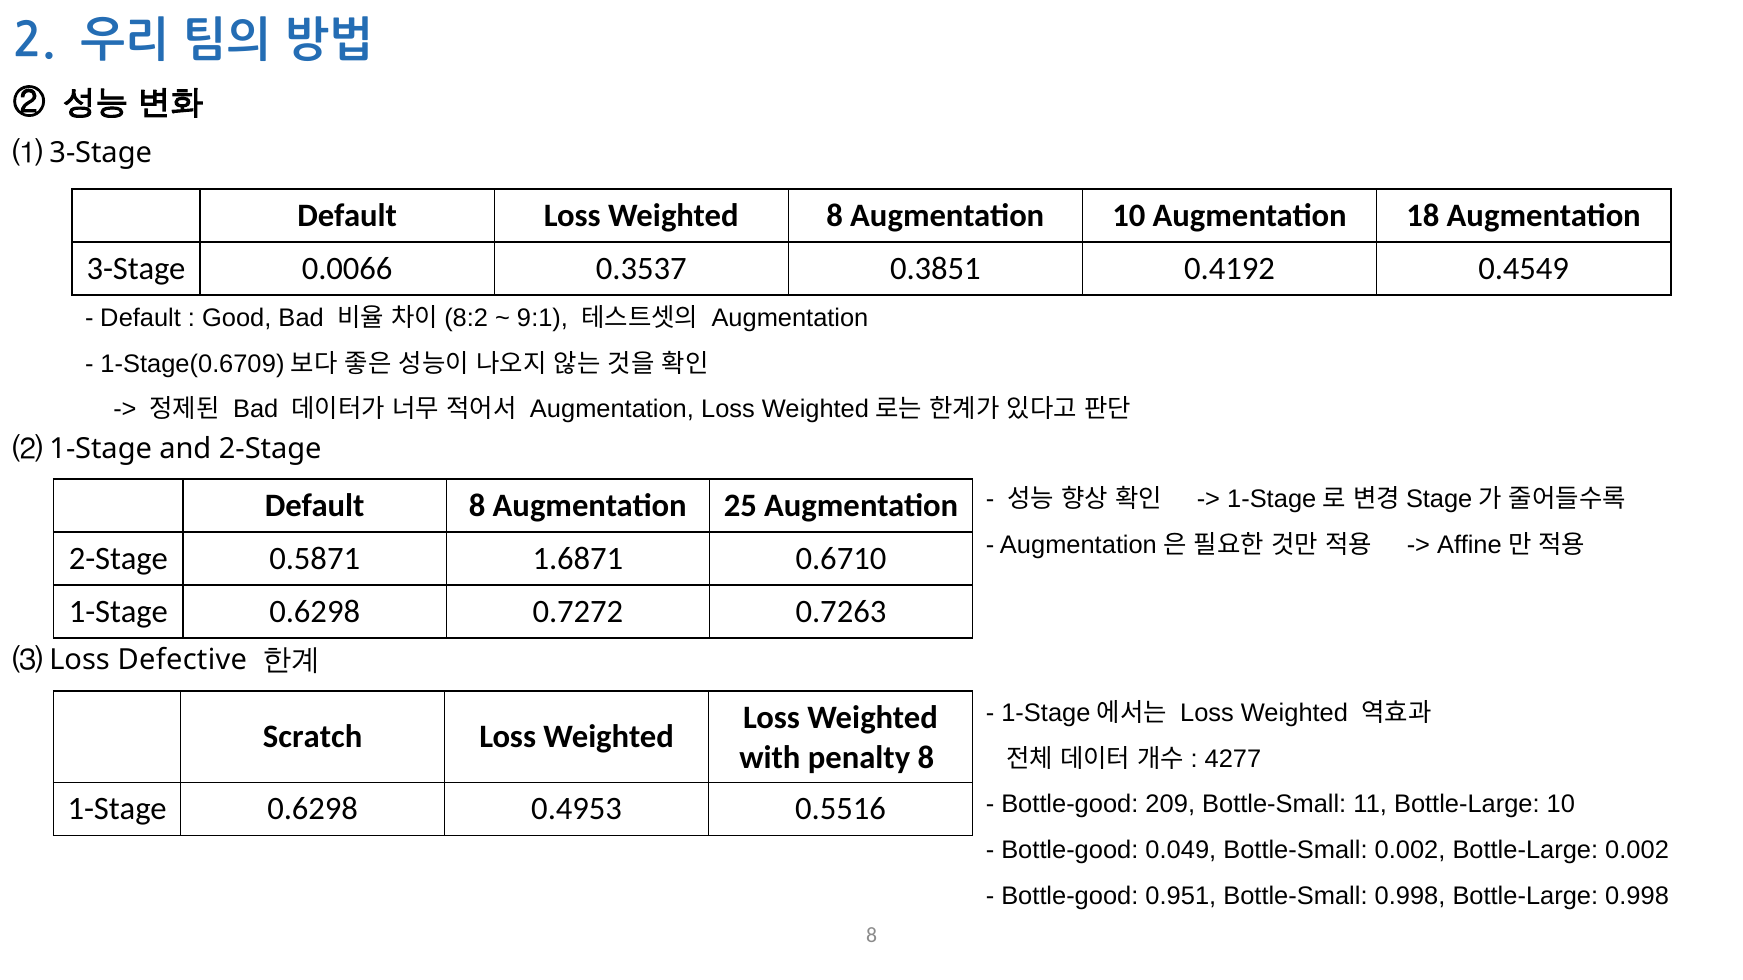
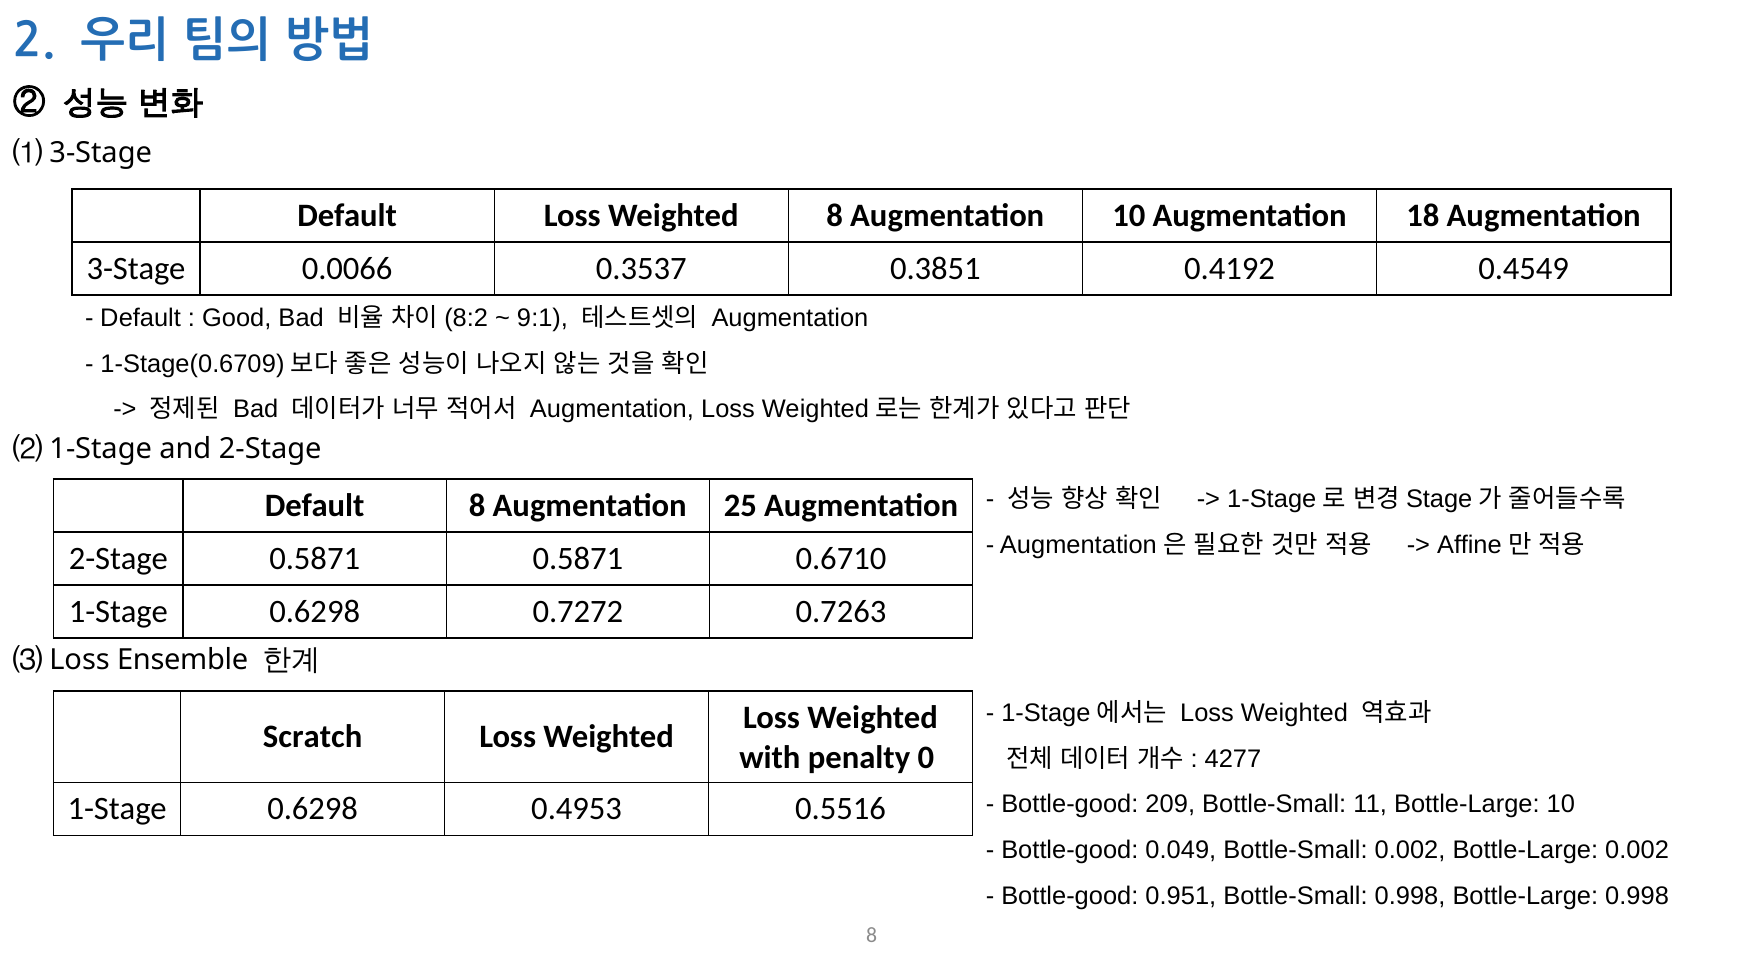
0.5871 1.6871: 1.6871 -> 0.5871
Defective: Defective -> Ensemble
penalty 8: 8 -> 0
